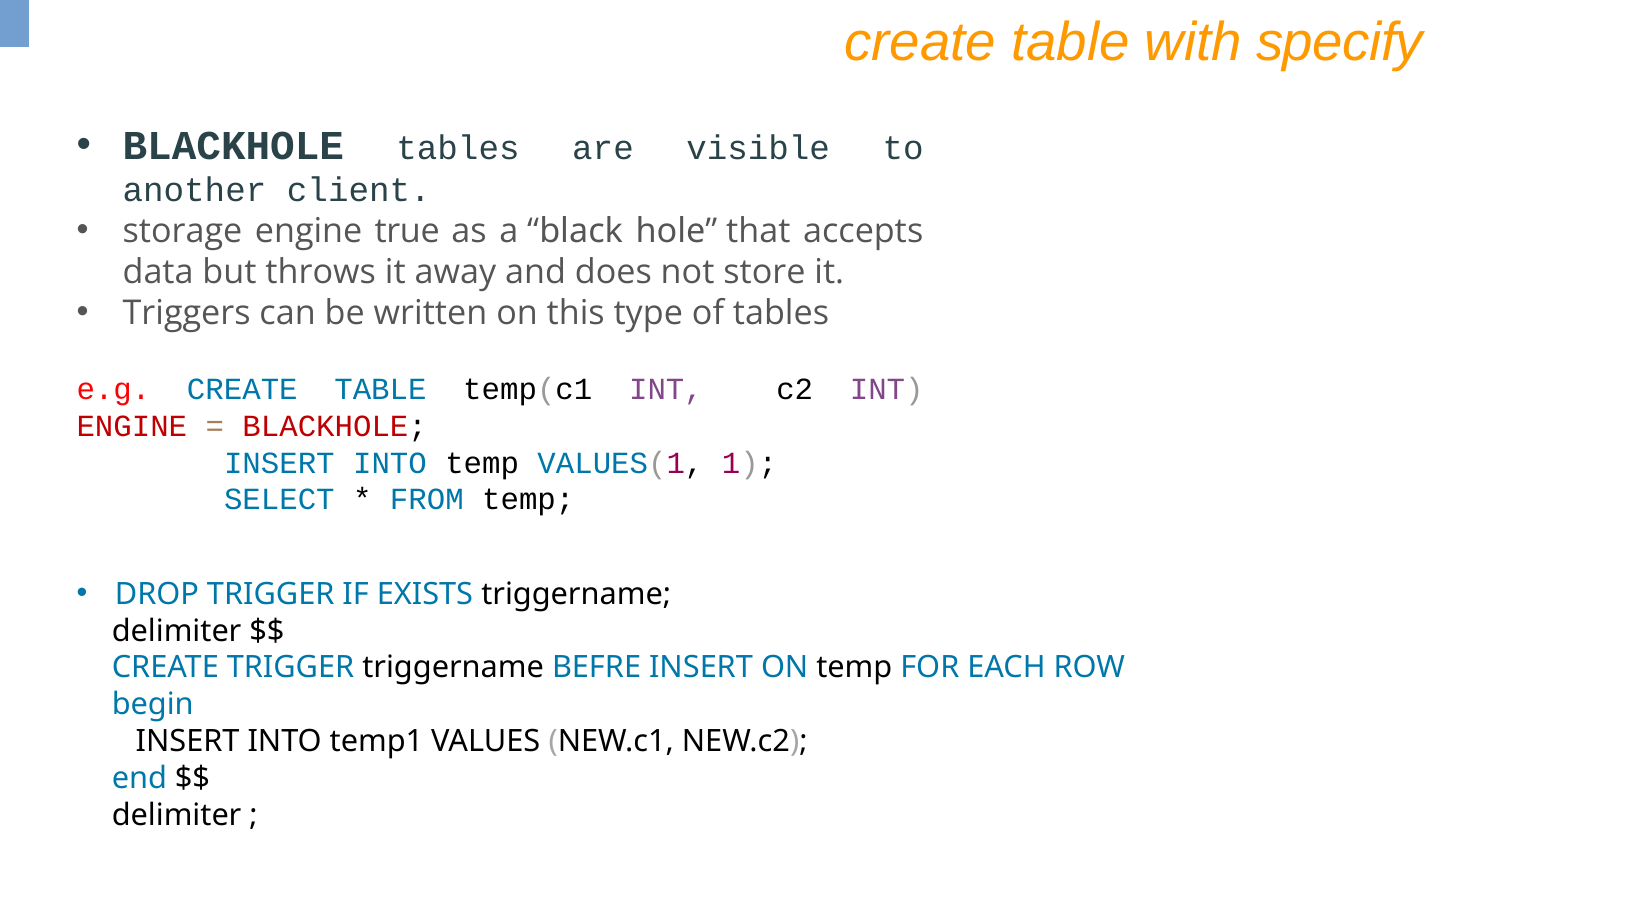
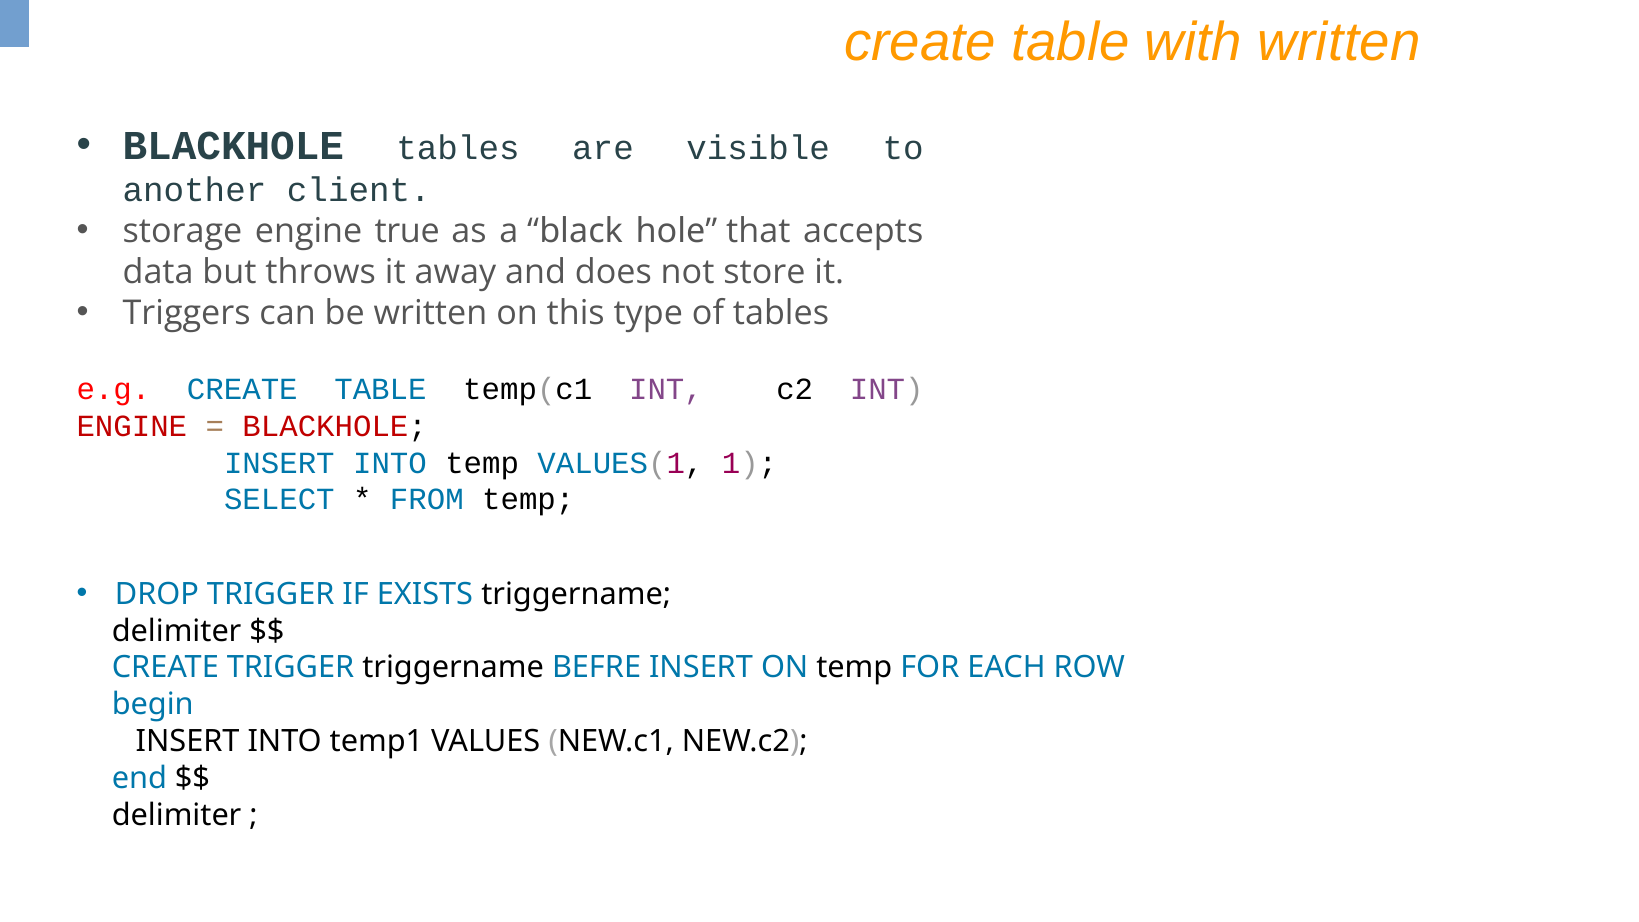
with specify: specify -> written
